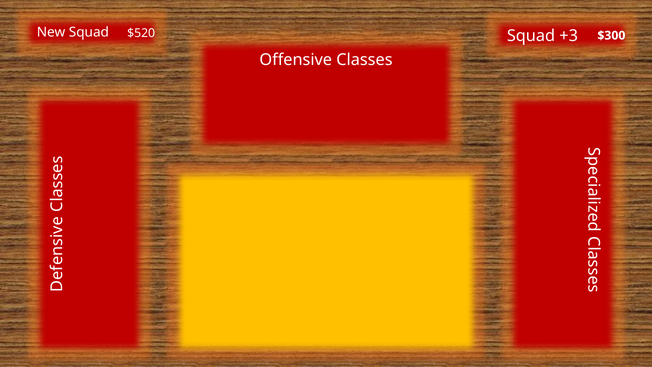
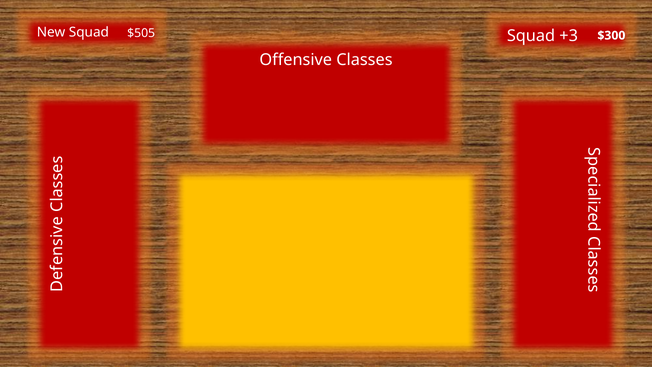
$520: $520 -> $505
